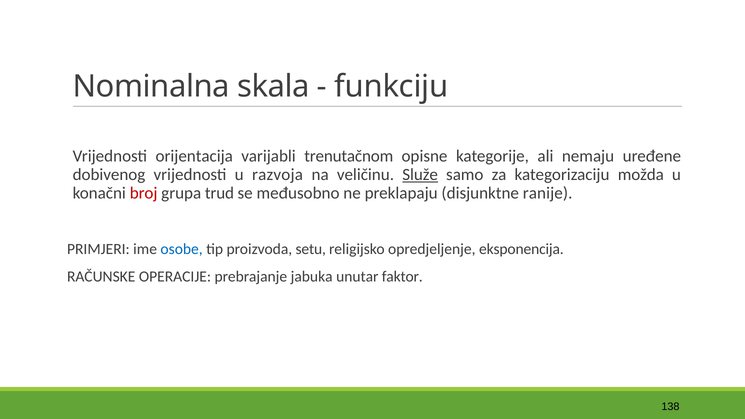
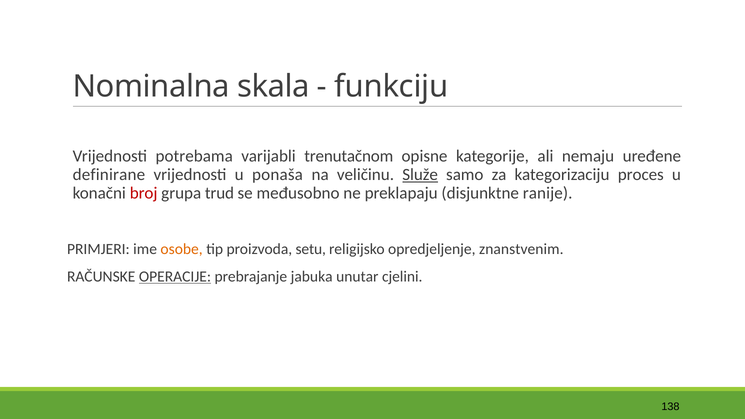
orijentacija: orijentacija -> potrebama
dobivenog: dobivenog -> definirane
razvoja: razvoja -> ponaša
možda: možda -> proces
osobe colour: blue -> orange
eksponencija: eksponencija -> znanstvenim
OPERACIJE underline: none -> present
faktor: faktor -> cjelini
